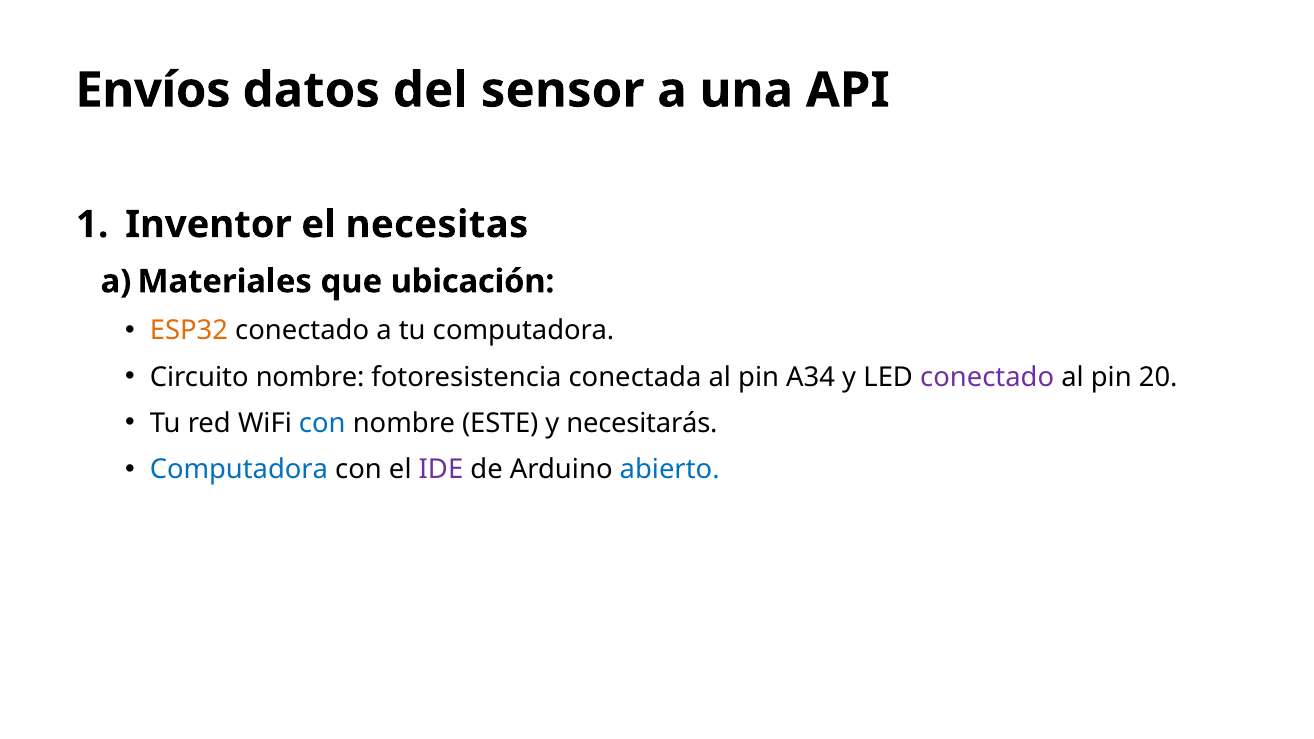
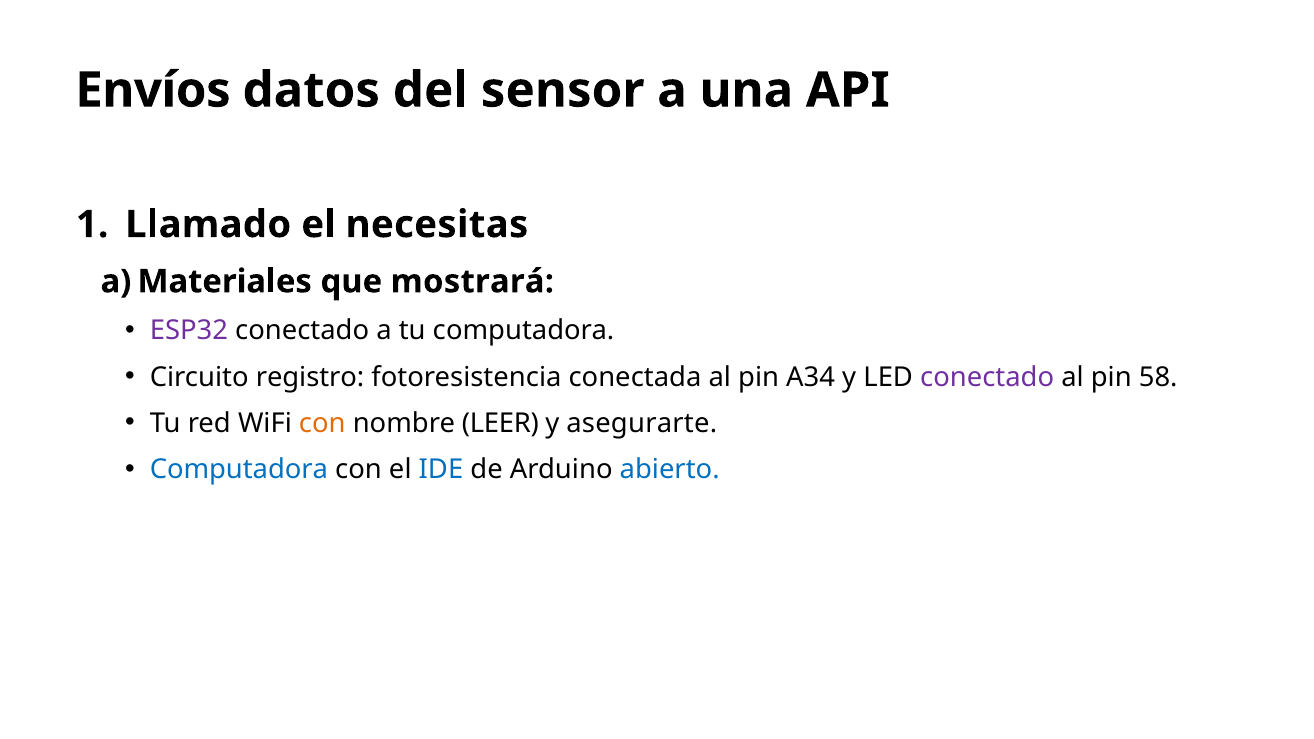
Inventor: Inventor -> Llamado
ubicación: ubicación -> mostrará
ESP32 colour: orange -> purple
Circuito nombre: nombre -> registro
20: 20 -> 58
con at (322, 423) colour: blue -> orange
ESTE: ESTE -> LEER
necesitarás: necesitarás -> asegurarte
IDE colour: purple -> blue
